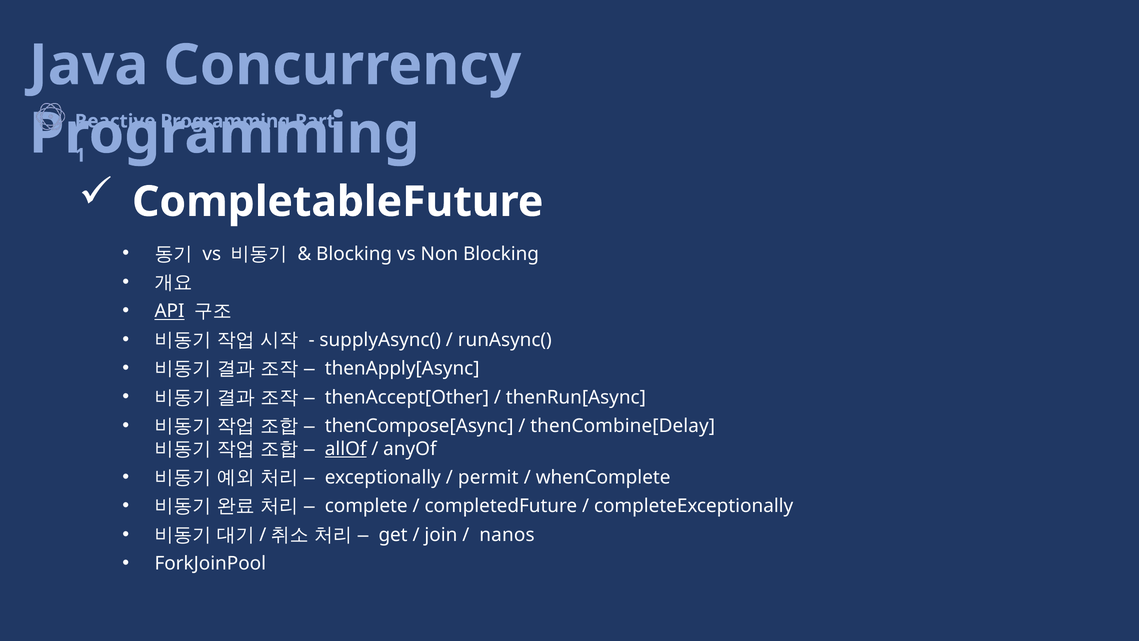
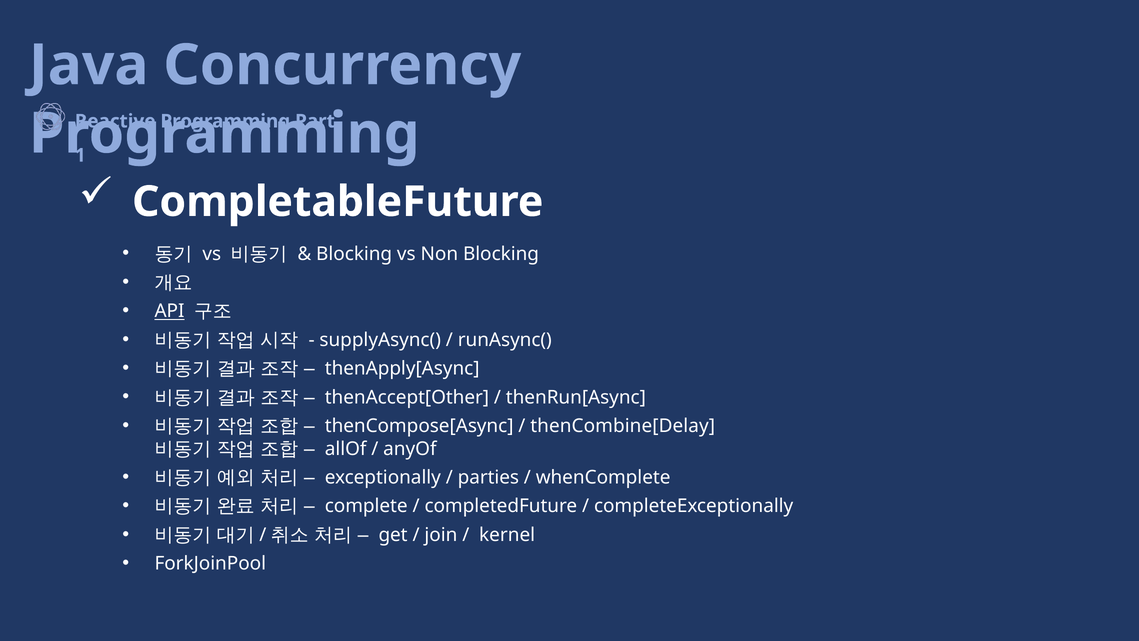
allOf underline: present -> none
permit: permit -> parties
nanos: nanos -> kernel
